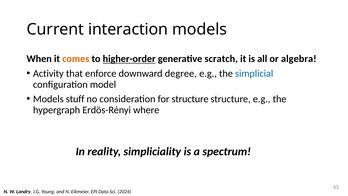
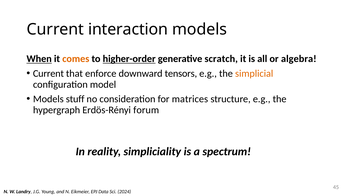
When underline: none -> present
Activity at (48, 73): Activity -> Current
degree: degree -> tensors
simplicial colour: blue -> orange
for structure: structure -> matrices
where: where -> forum
